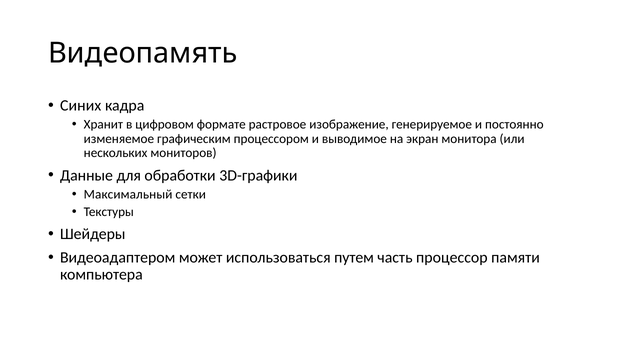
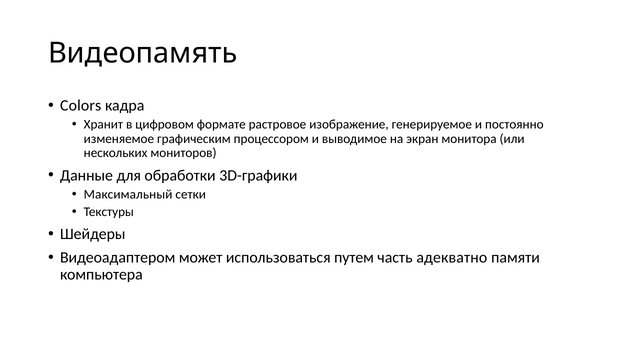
Синих: Синих -> Colors
процессор: процессор -> адекватно
